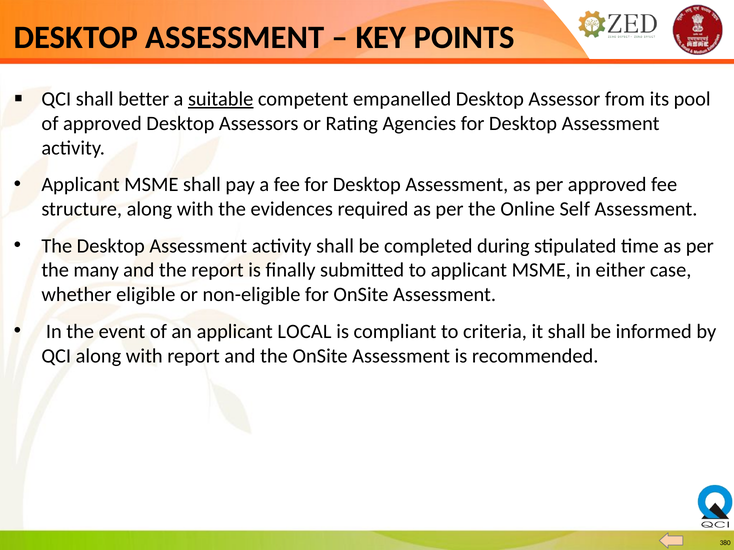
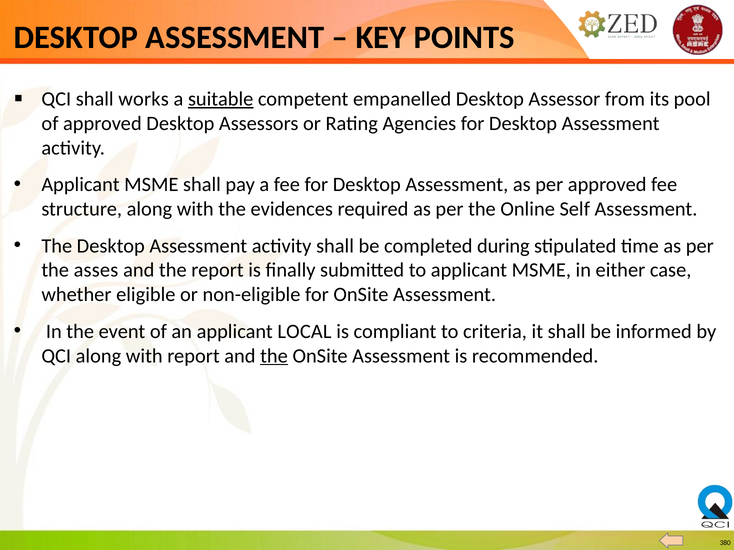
better: better -> works
many: many -> asses
the at (274, 356) underline: none -> present
